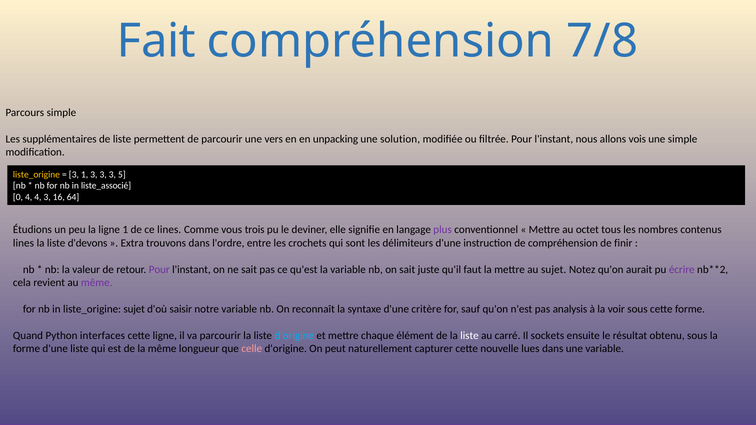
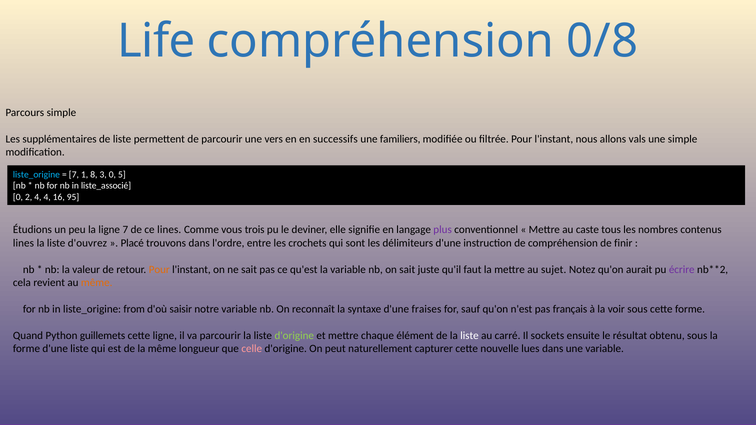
Fait: Fait -> Life
7/8: 7/8 -> 0/8
unpacking: unpacking -> successifs
solution: solution -> familiers
vois: vois -> vals
liste_origine at (36, 175) colour: yellow -> light blue
3 at (74, 175): 3 -> 7
1 3: 3 -> 8
3 at (112, 175): 3 -> 0
0 4: 4 -> 2
4 3: 3 -> 4
64: 64 -> 95
ligne 1: 1 -> 7
octet: octet -> caste
d'devons: d'devons -> d'ouvrez
Extra: Extra -> Placé
Pour at (159, 270) colour: purple -> orange
même at (97, 283) colour: purple -> orange
liste_origine sujet: sujet -> from
critère: critère -> fraises
analysis: analysis -> français
interfaces: interfaces -> guillemets
d'origine at (294, 336) colour: light blue -> light green
